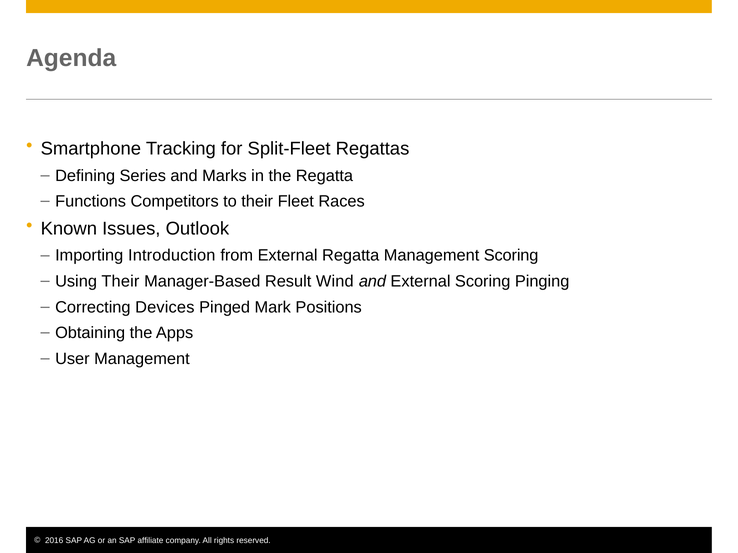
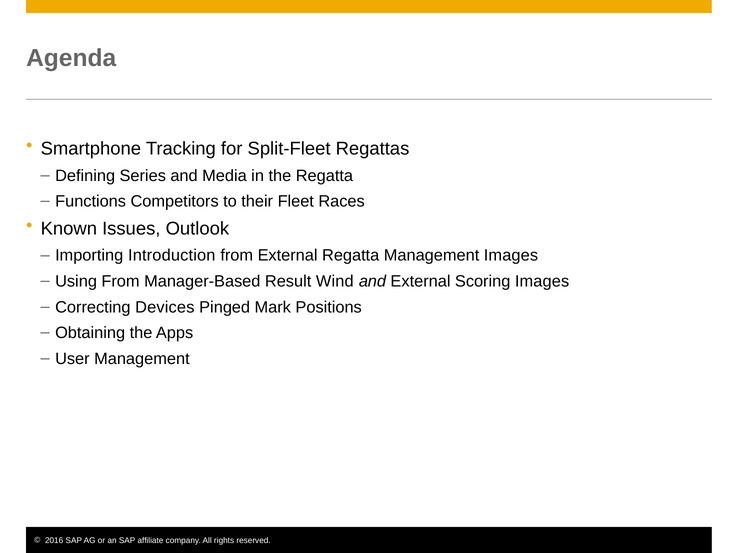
Marks: Marks -> Media
Management Scoring: Scoring -> Images
Using Their: Their -> From
Scoring Pinging: Pinging -> Images
